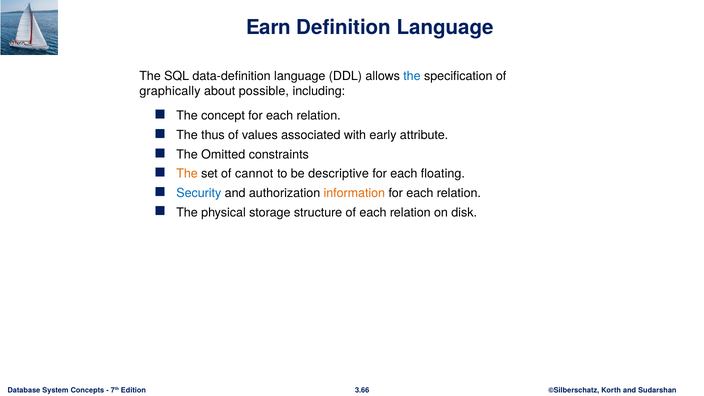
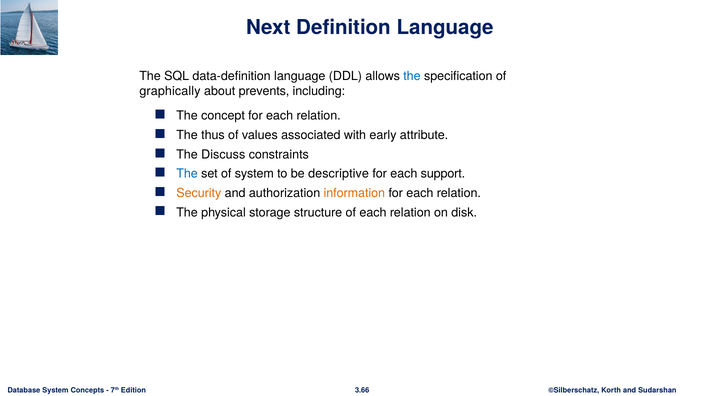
Earn: Earn -> Next
possible: possible -> prevents
Omitted: Omitted -> Discuss
The at (187, 174) colour: orange -> blue
of cannot: cannot -> system
floating: floating -> support
Security colour: blue -> orange
